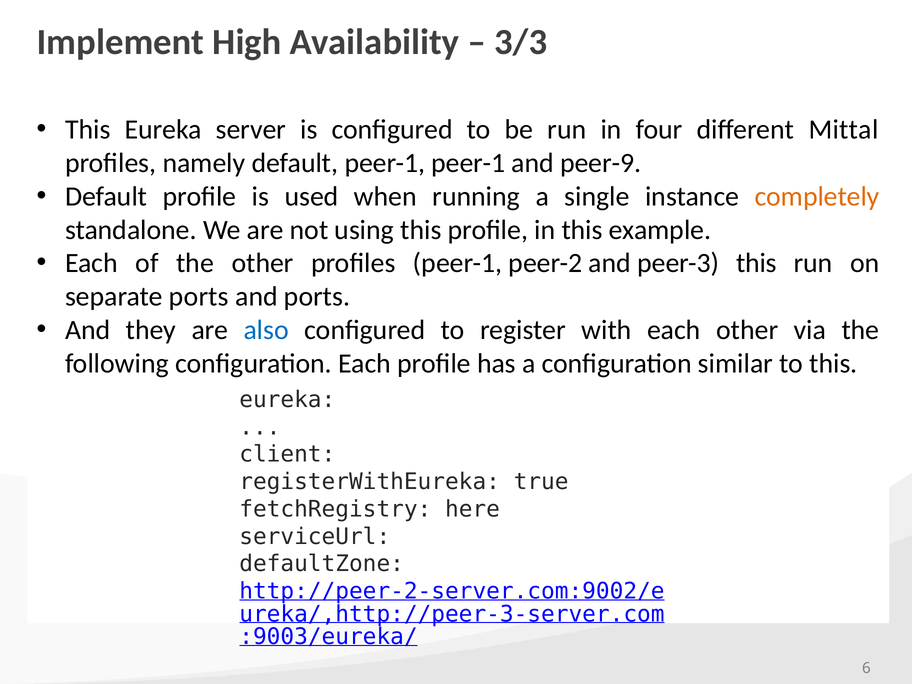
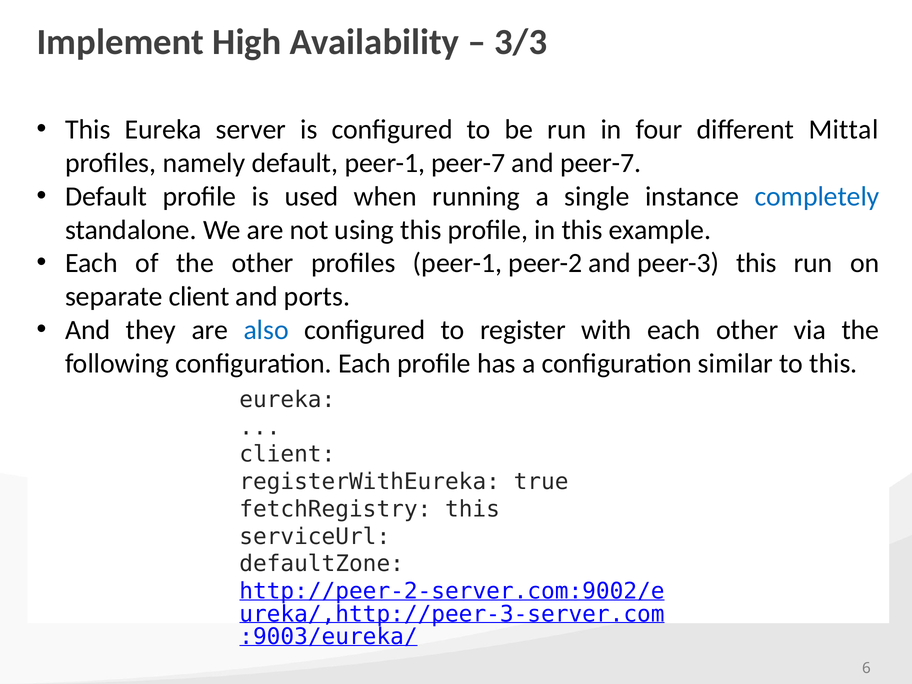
peer-1 peer-1: peer-1 -> peer-7
and peer-9: peer-9 -> peer-7
completely colour: orange -> blue
separate ports: ports -> client
fetchRegistry here: here -> this
